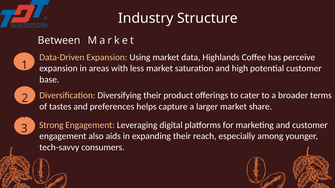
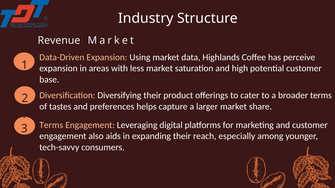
Between: Between -> Revenue
3 Strong: Strong -> Terms
